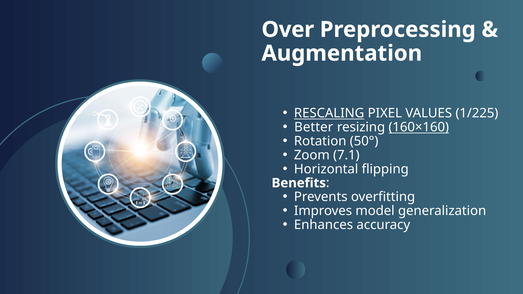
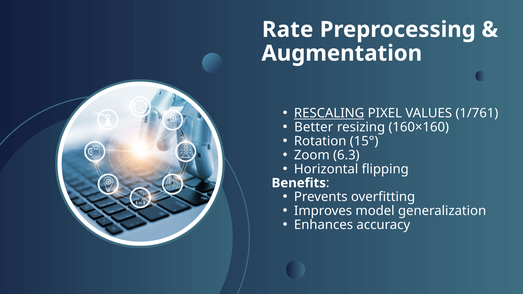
Over: Over -> Rate
1/225: 1/225 -> 1/761
160×160 underline: present -> none
50°: 50° -> 15°
7.1: 7.1 -> 6.3
